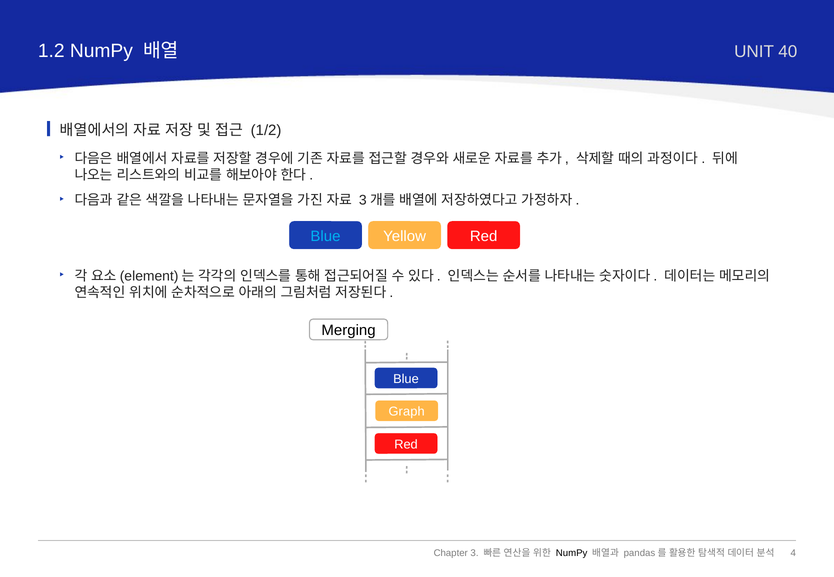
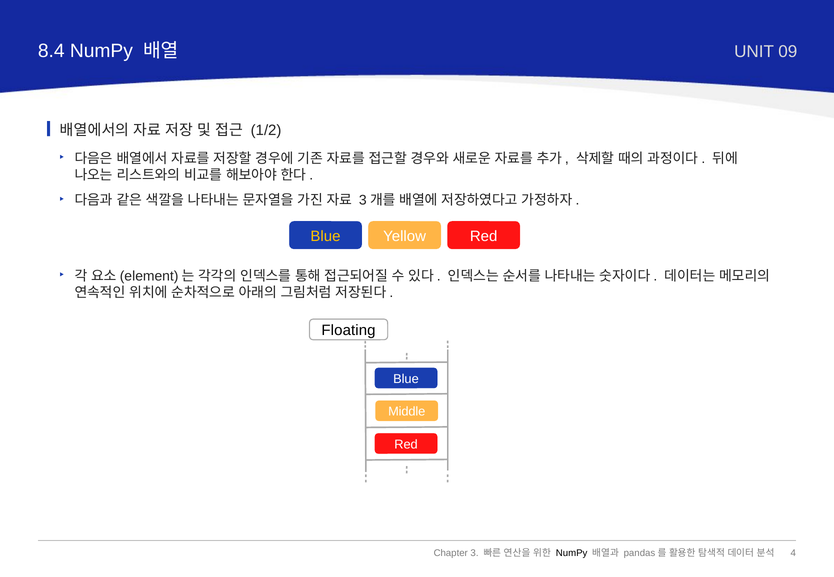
1.2: 1.2 -> 8.4
40: 40 -> 09
Blue at (325, 236) colour: light blue -> yellow
Merging: Merging -> Floating
Graph: Graph -> Middle
